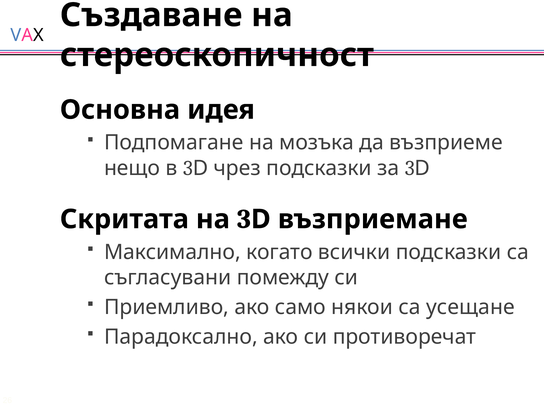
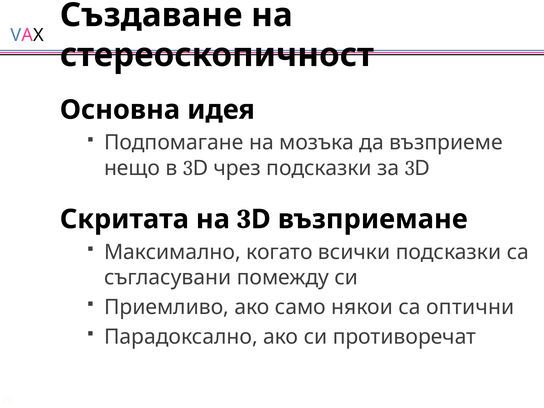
усещане: усещане -> оптични
